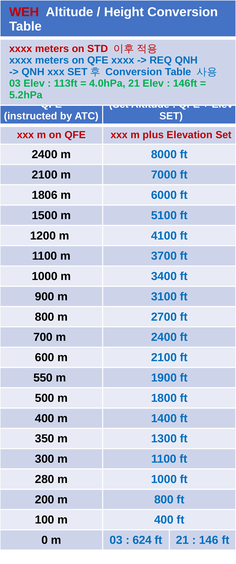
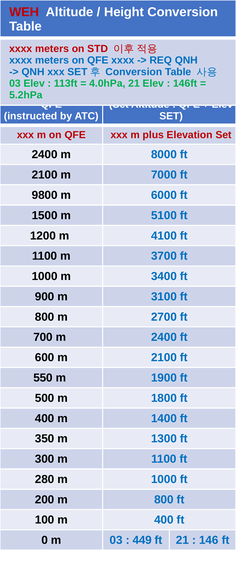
1806: 1806 -> 9800
624: 624 -> 449
